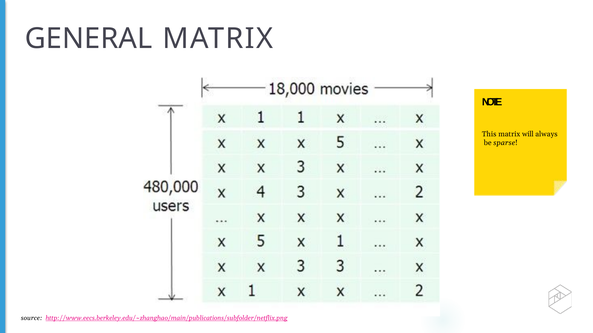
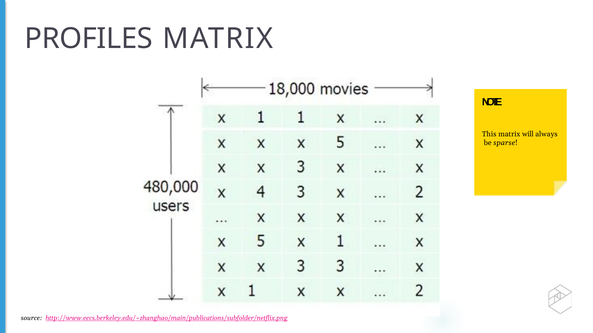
GENERAL: GENERAL -> PROFILES
